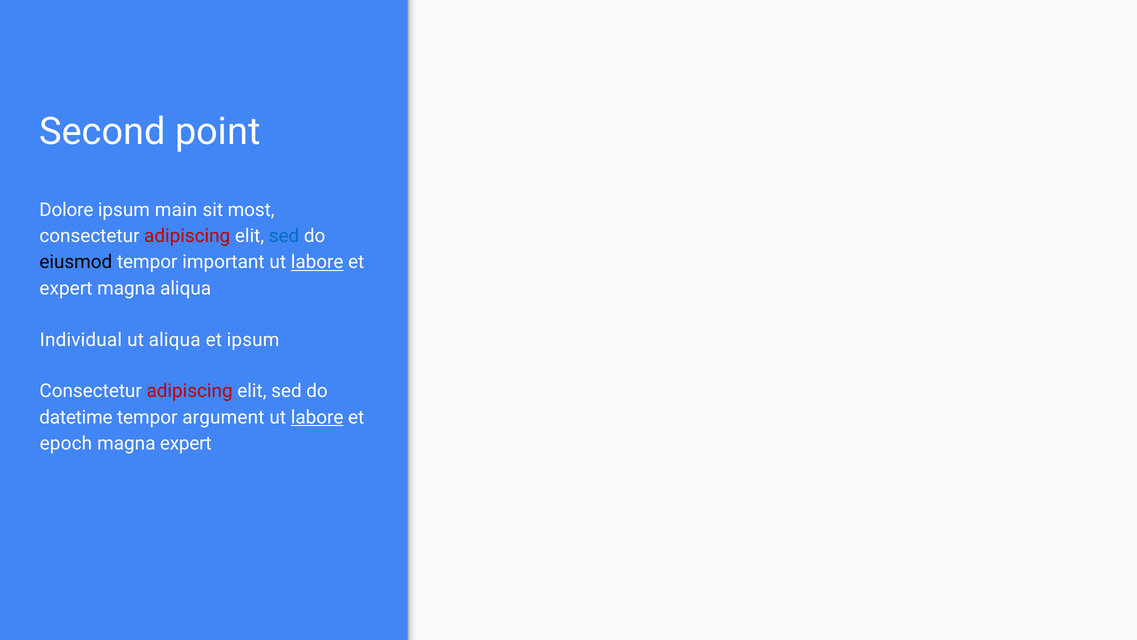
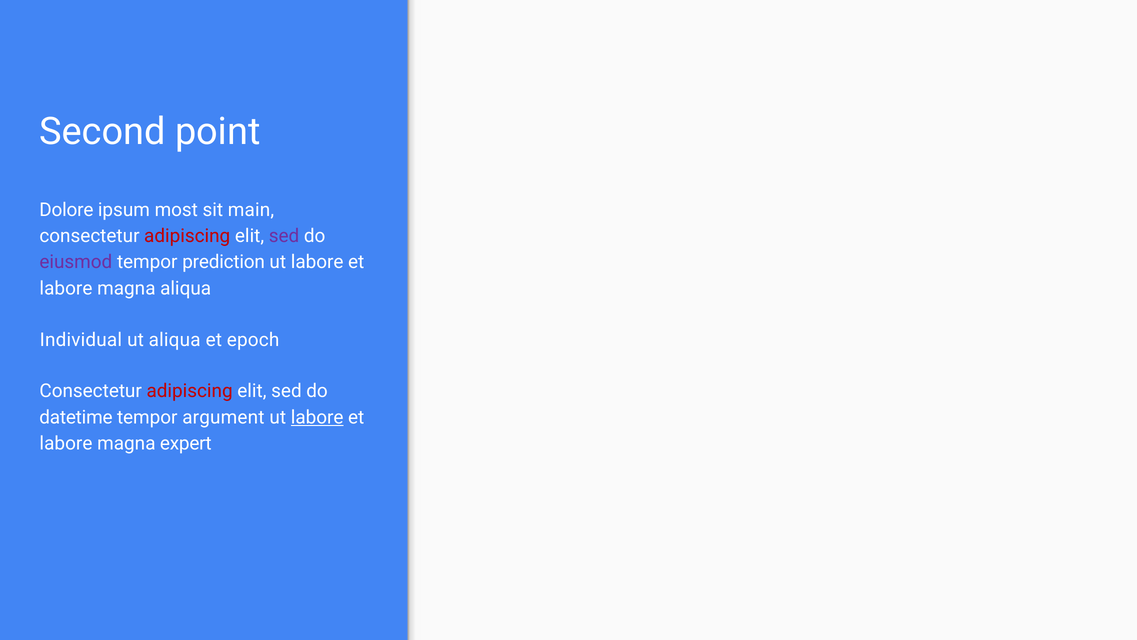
main: main -> most
most: most -> main
sed at (284, 236) colour: blue -> purple
eiusmod colour: black -> purple
important: important -> prediction
labore at (317, 262) underline: present -> none
expert at (66, 288): expert -> labore
et ipsum: ipsum -> epoch
epoch at (66, 443): epoch -> labore
